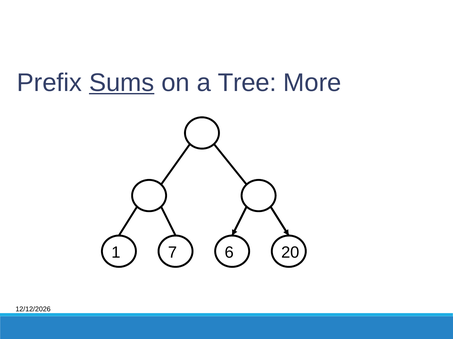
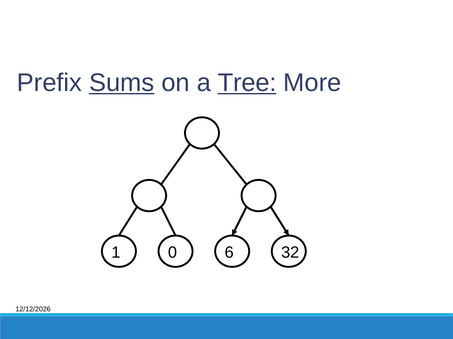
Tree underline: none -> present
7: 7 -> 0
20: 20 -> 32
